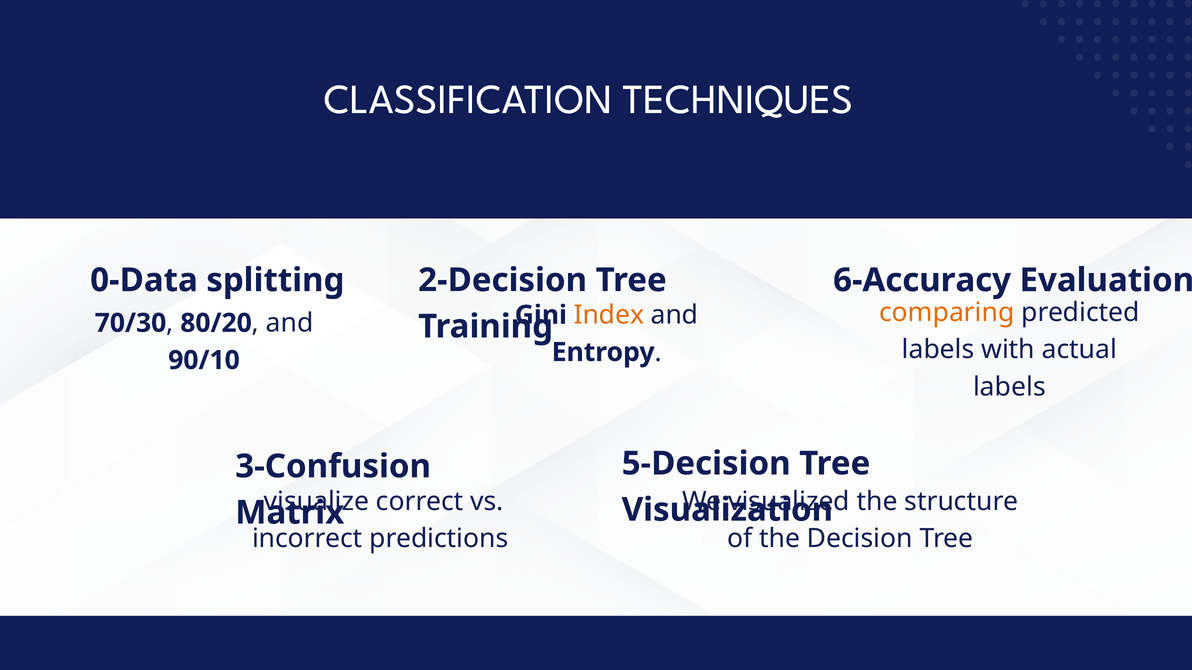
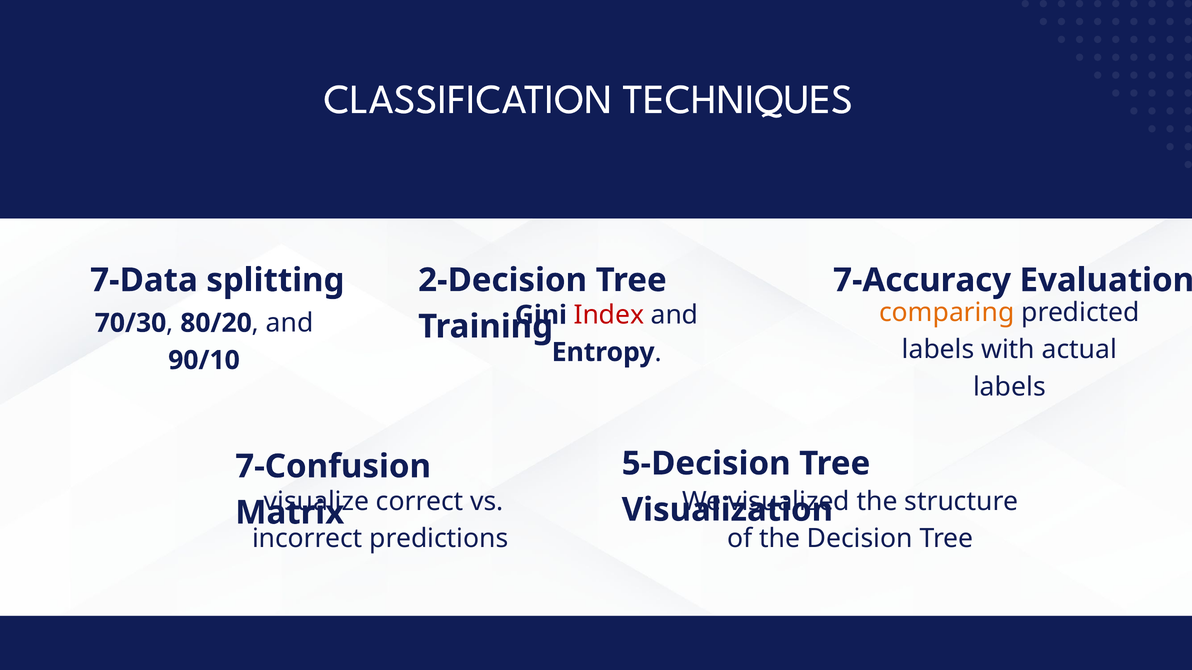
0-Data: 0-Data -> 7-Data
6-Accuracy: 6-Accuracy -> 7-Accuracy
Index colour: orange -> red
3-Confusion: 3-Confusion -> 7-Confusion
